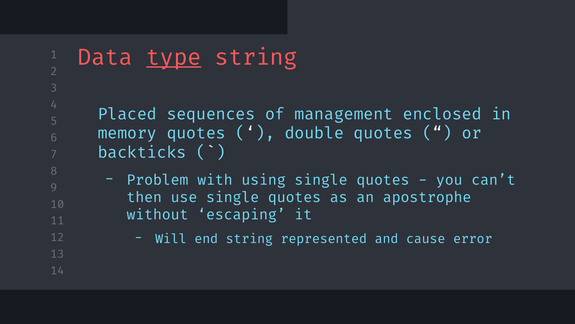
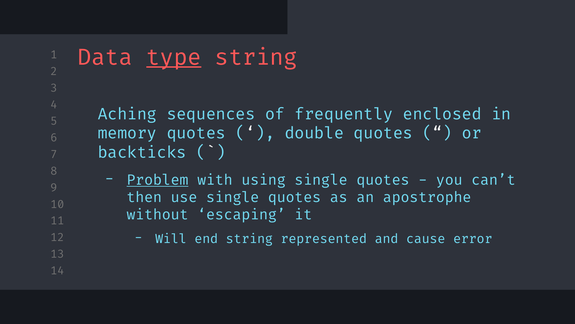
Placed: Placed -> Aching
management: management -> frequently
Problem underline: none -> present
